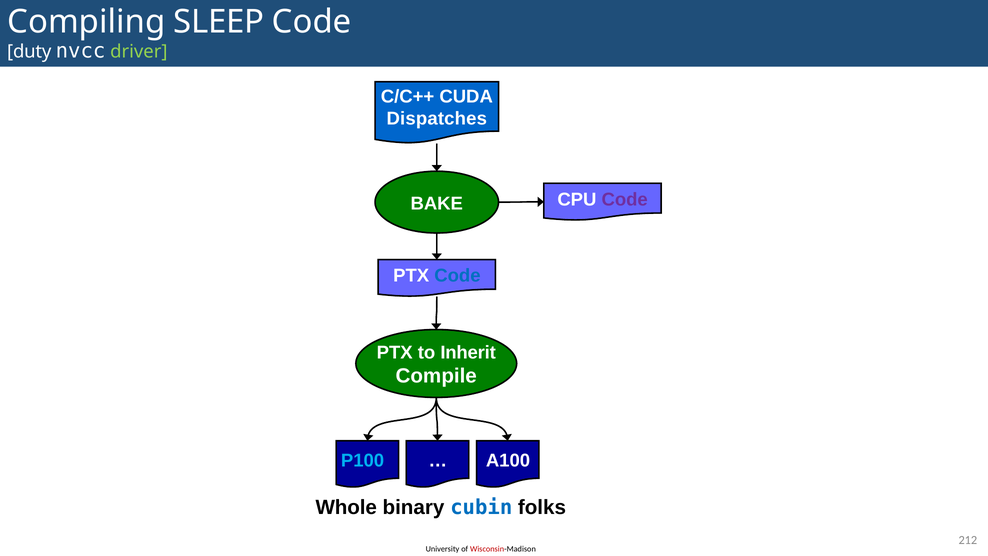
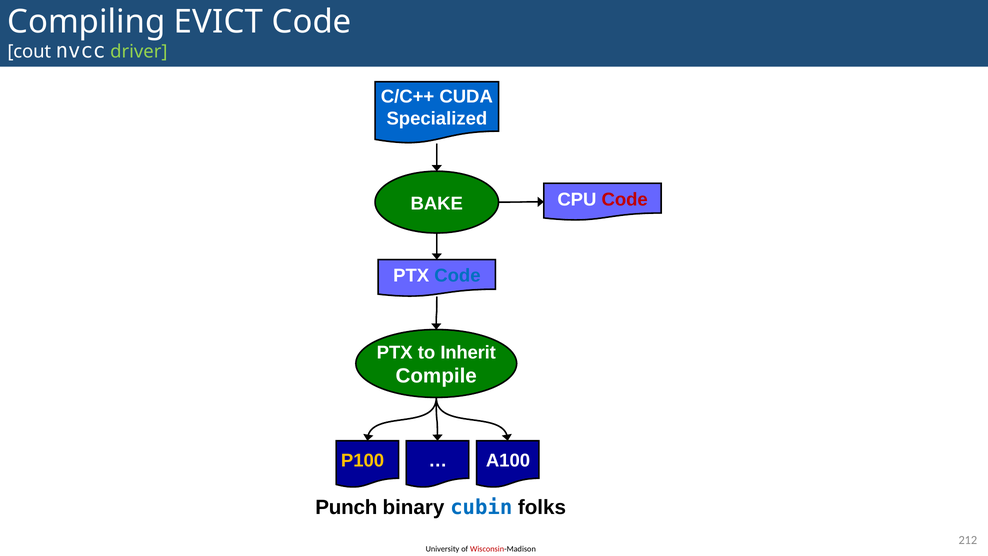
SLEEP: SLEEP -> EVICT
duty: duty -> cout
Dispatches: Dispatches -> Specialized
Code at (625, 199) colour: purple -> red
P100 colour: light blue -> yellow
Whole: Whole -> Punch
